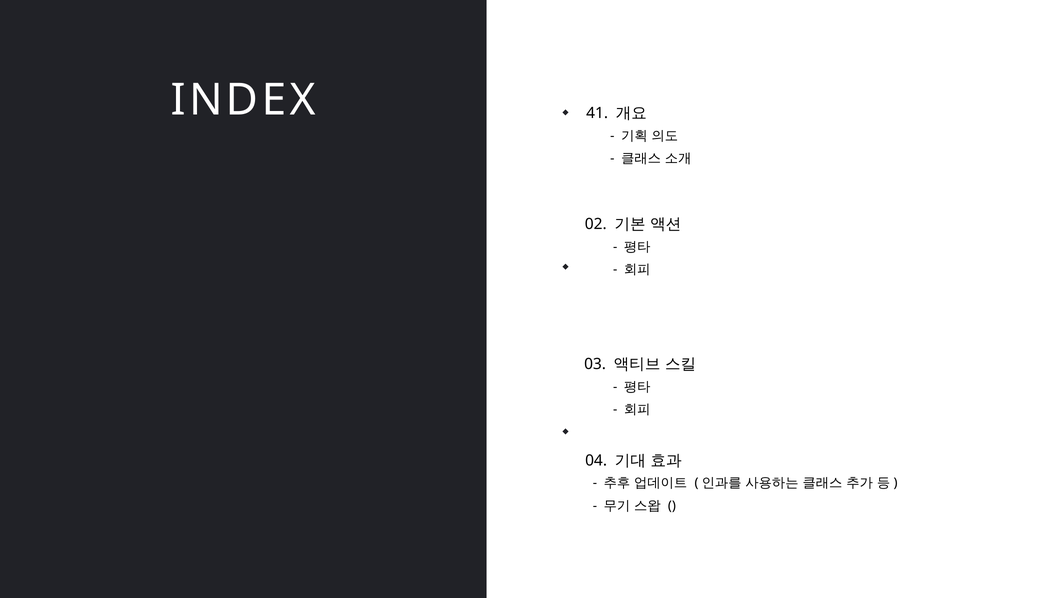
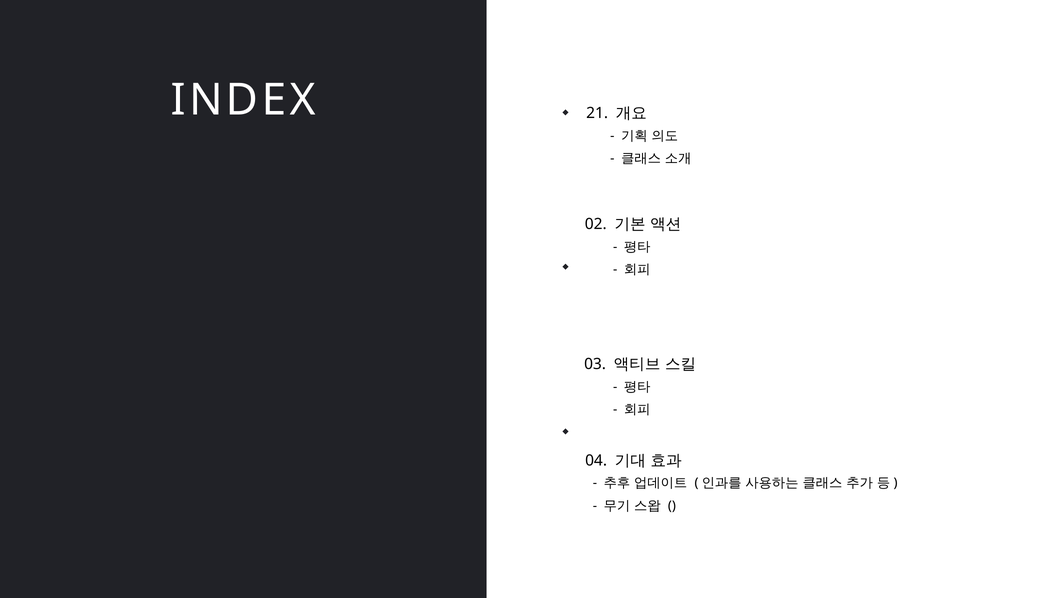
41: 41 -> 21
